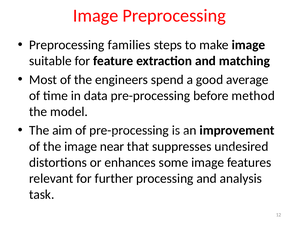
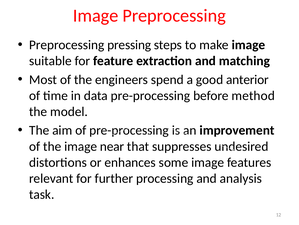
families: families -> pressing
average: average -> anterior
